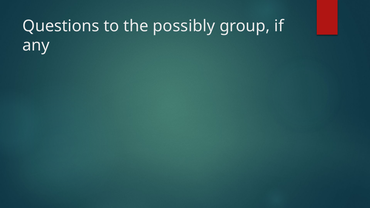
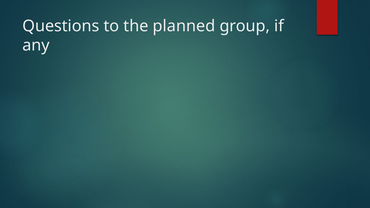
possibly: possibly -> planned
